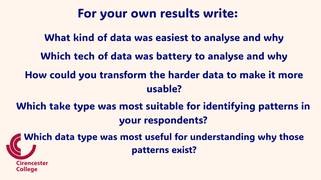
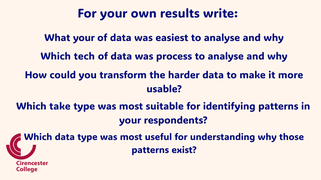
What kind: kind -> your
battery: battery -> process
